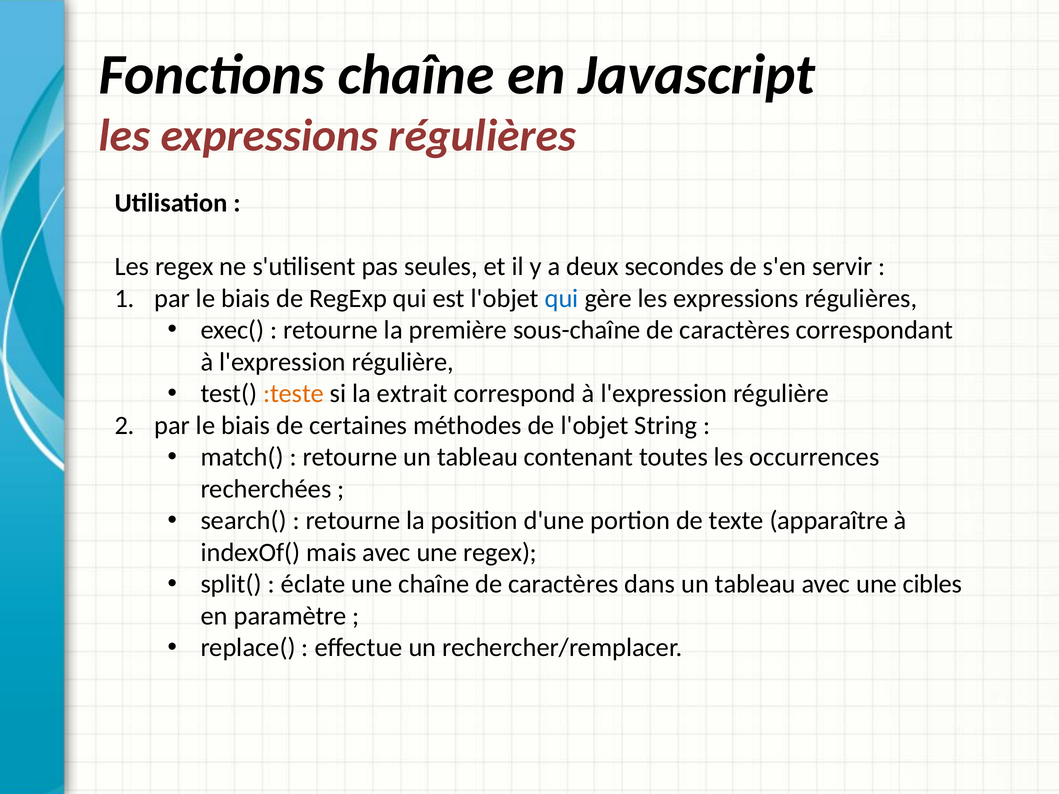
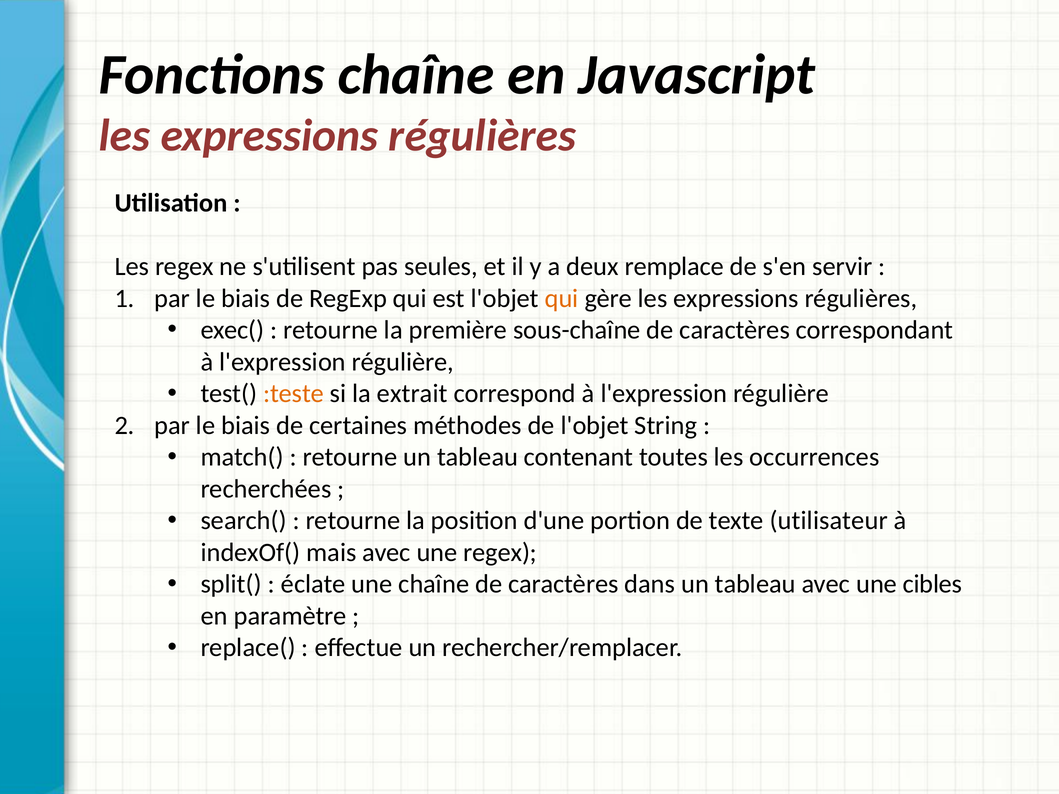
secondes: secondes -> remplace
qui at (562, 298) colour: blue -> orange
apparaître: apparaître -> utilisateur
